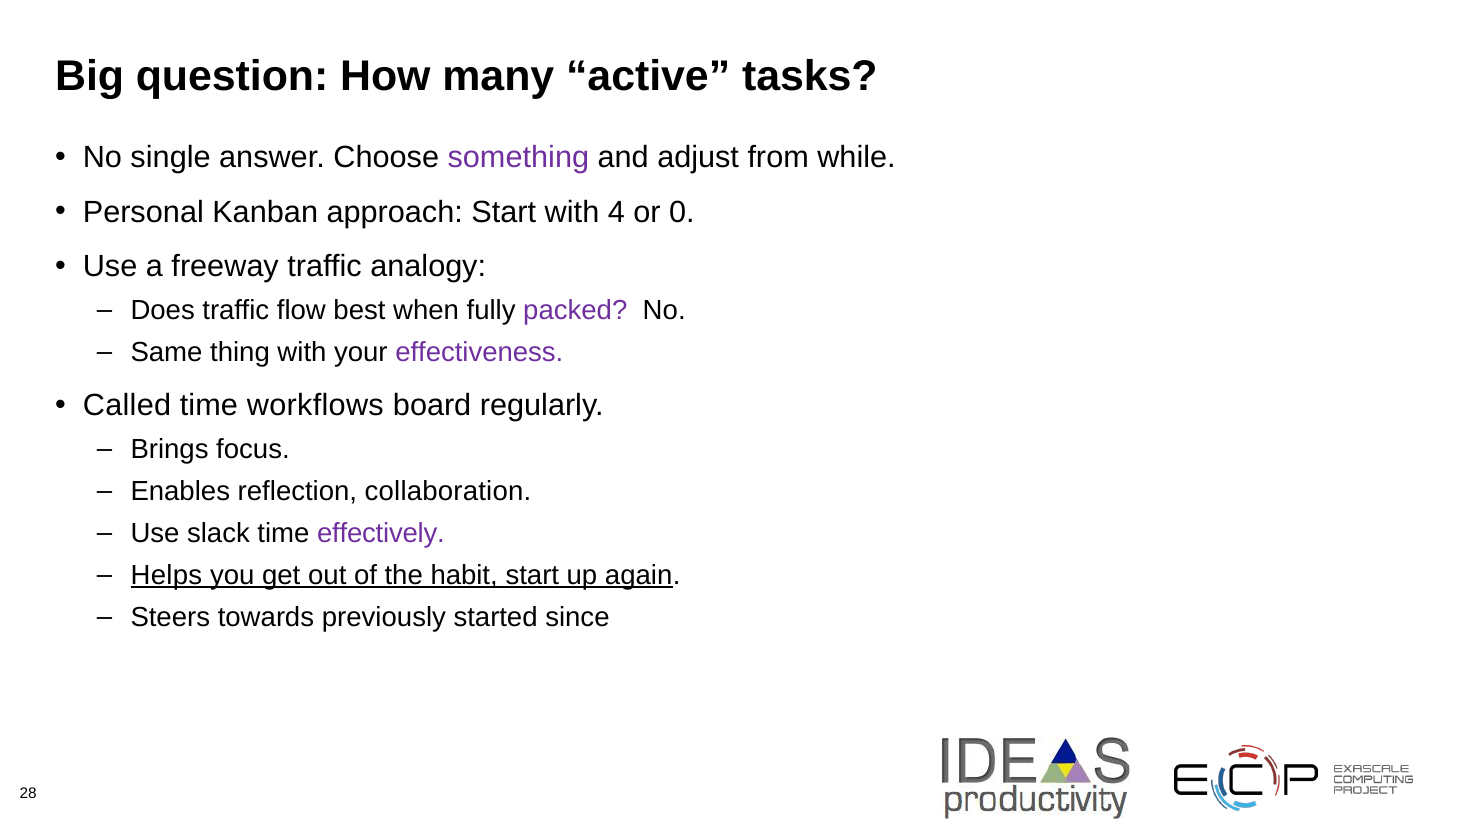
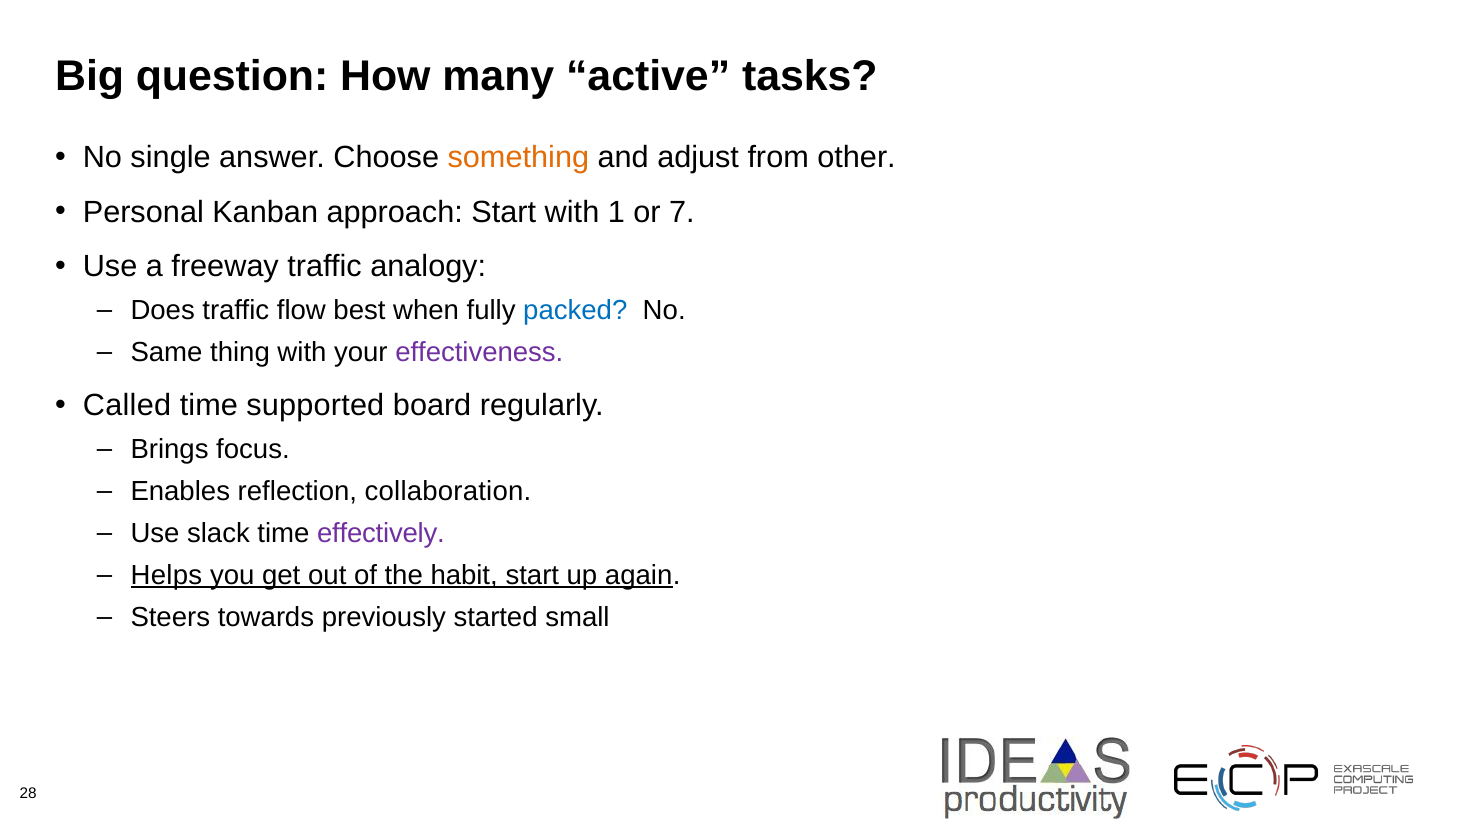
something colour: purple -> orange
while: while -> other
4: 4 -> 1
0: 0 -> 7
packed colour: purple -> blue
workflows: workflows -> supported
since: since -> small
